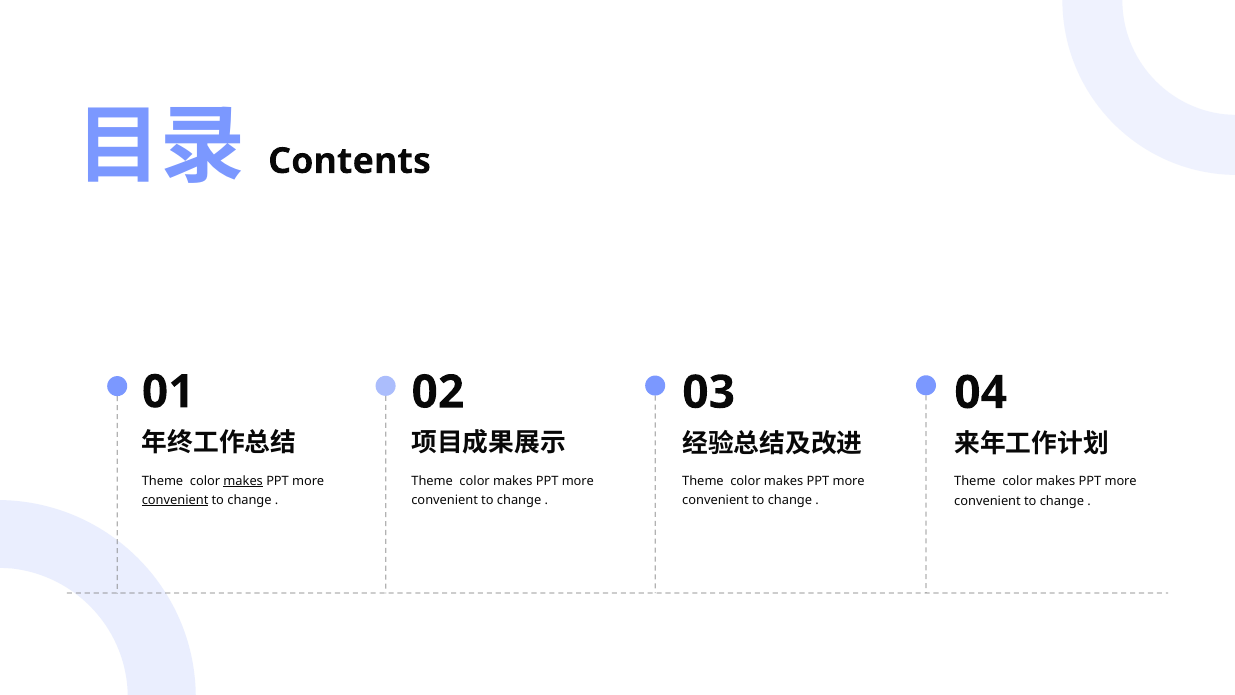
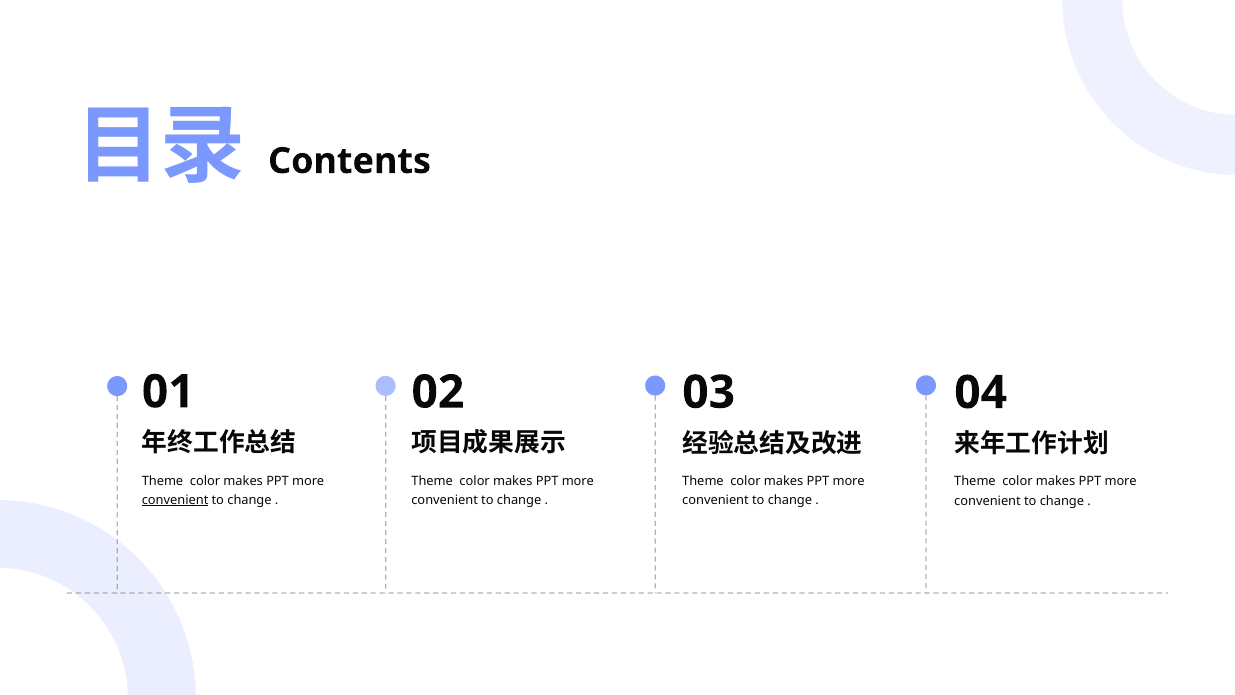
makes at (243, 481) underline: present -> none
